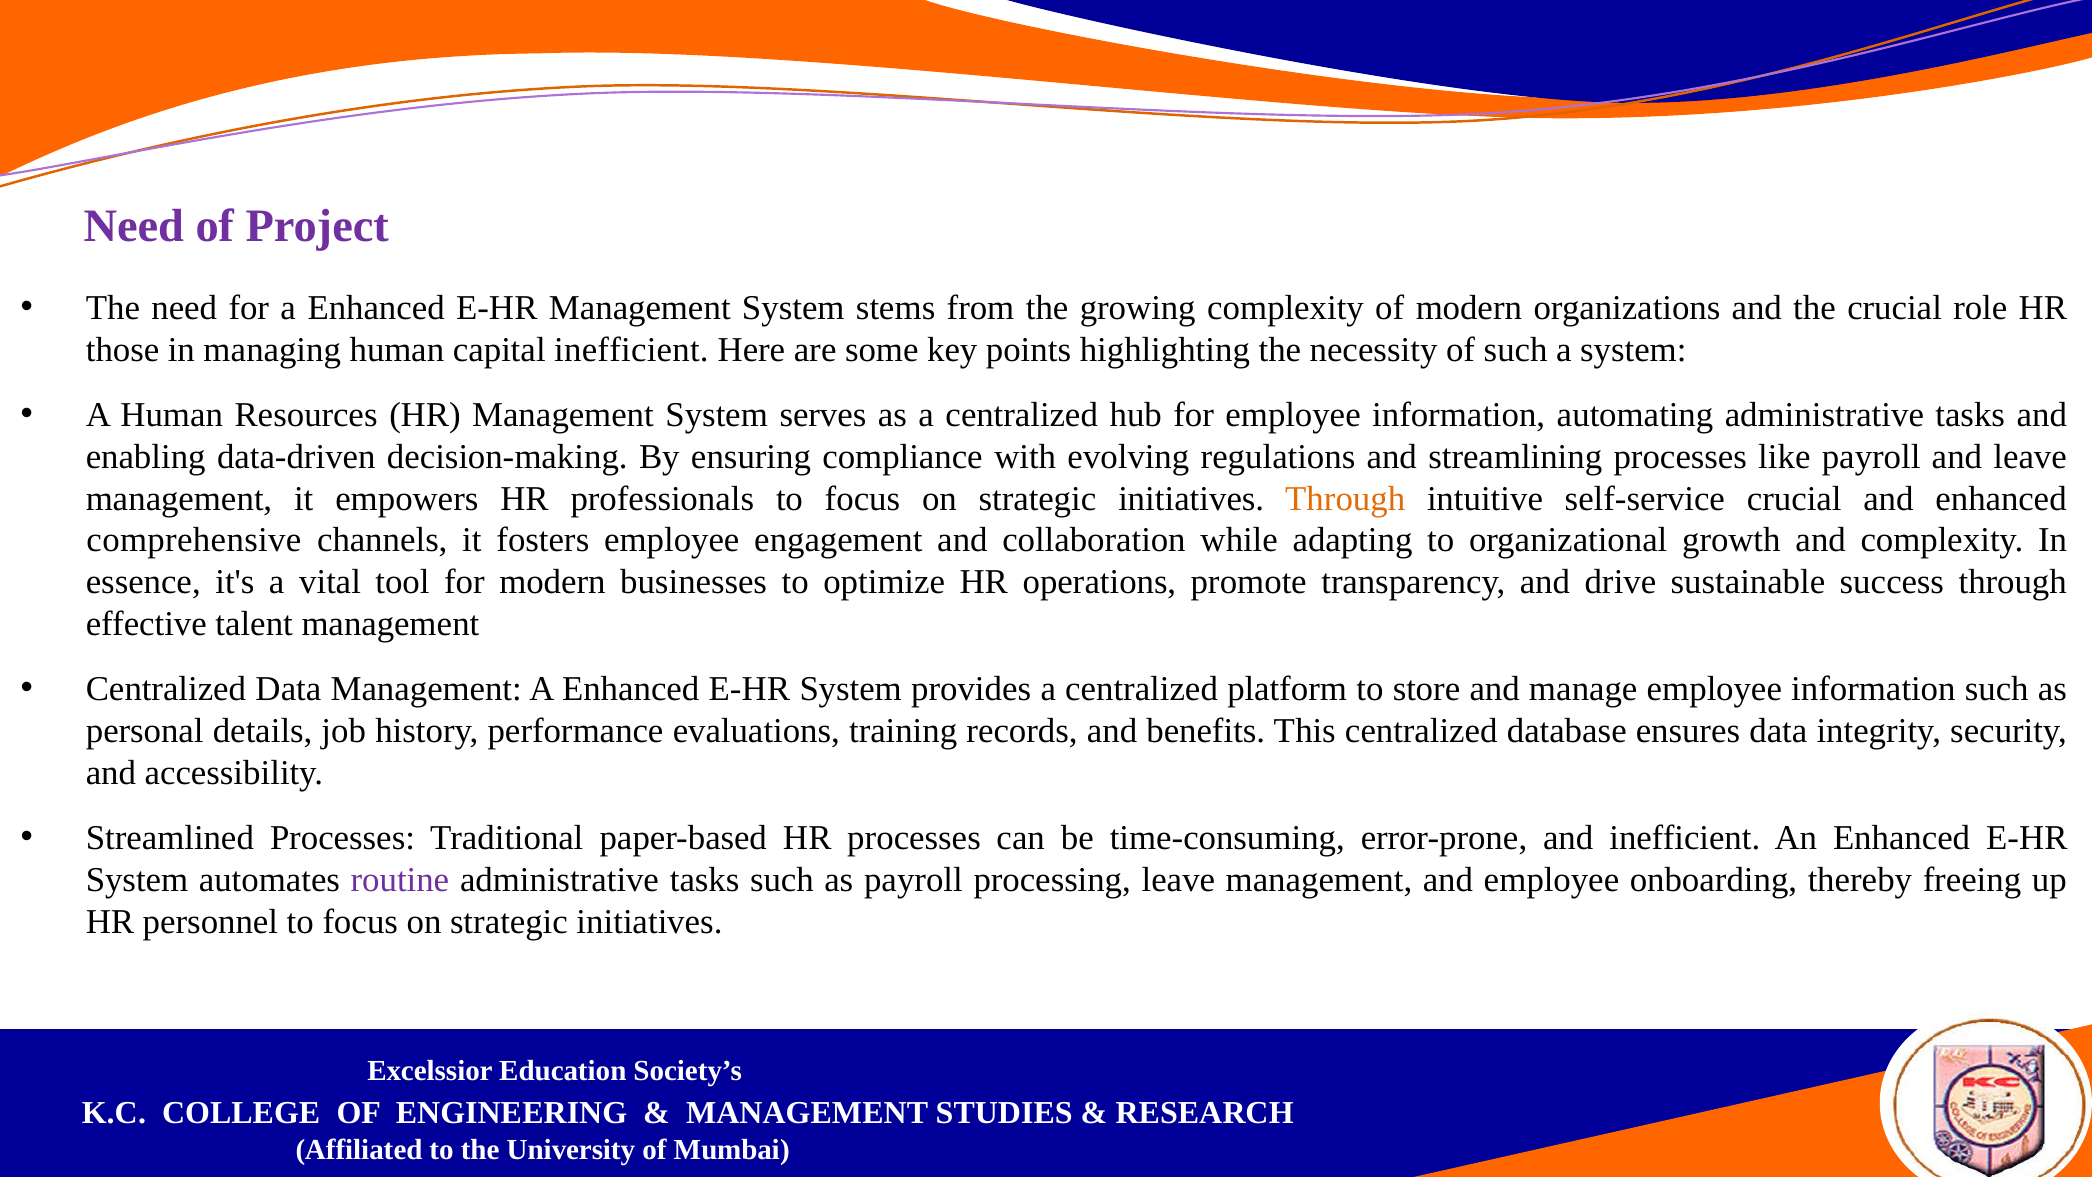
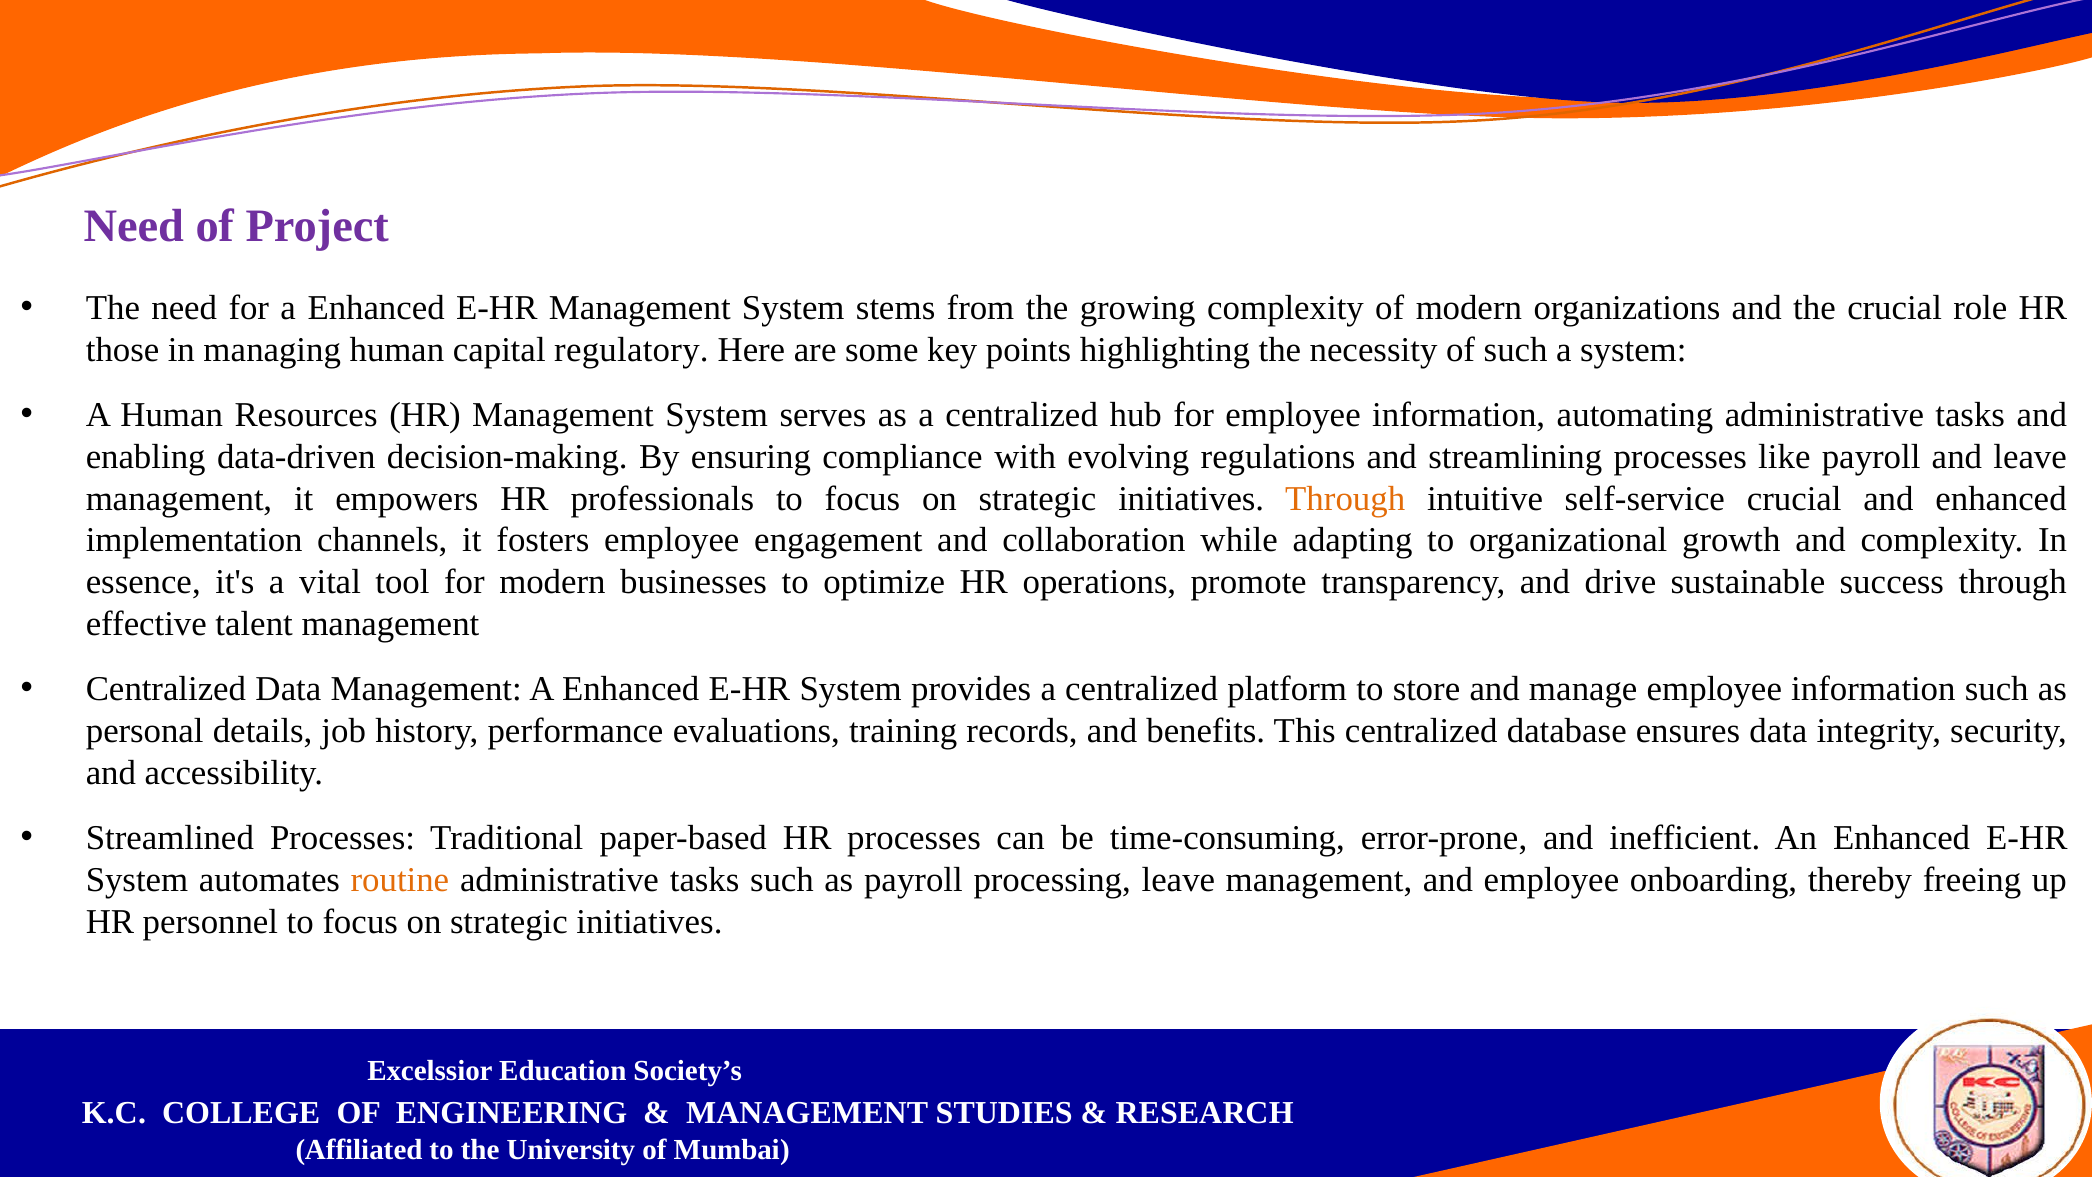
capital inefficient: inefficient -> regulatory
comprehensive: comprehensive -> implementation
routine colour: purple -> orange
